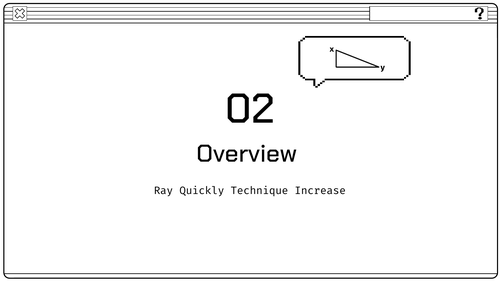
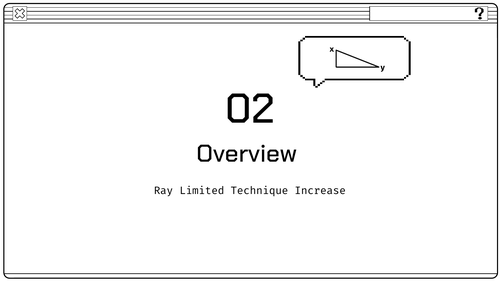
Quickly: Quickly -> Limited
